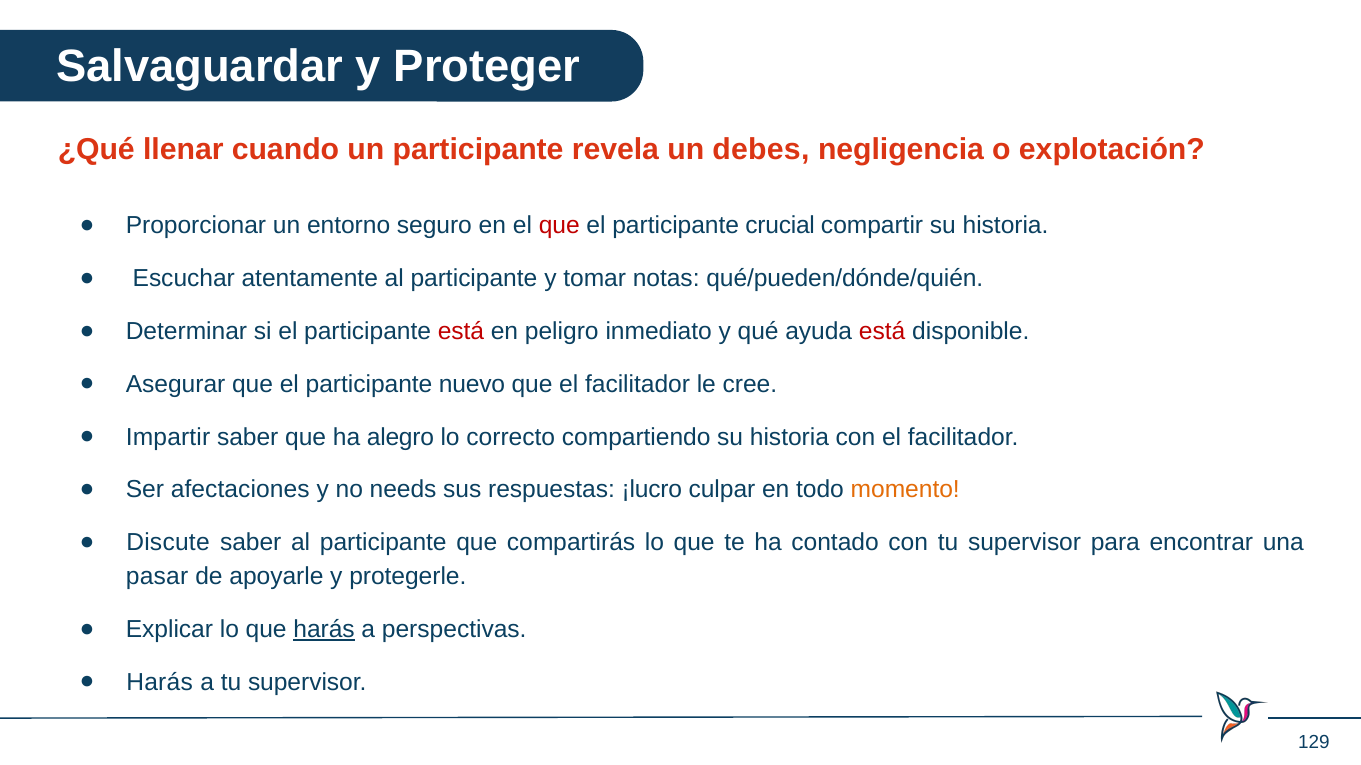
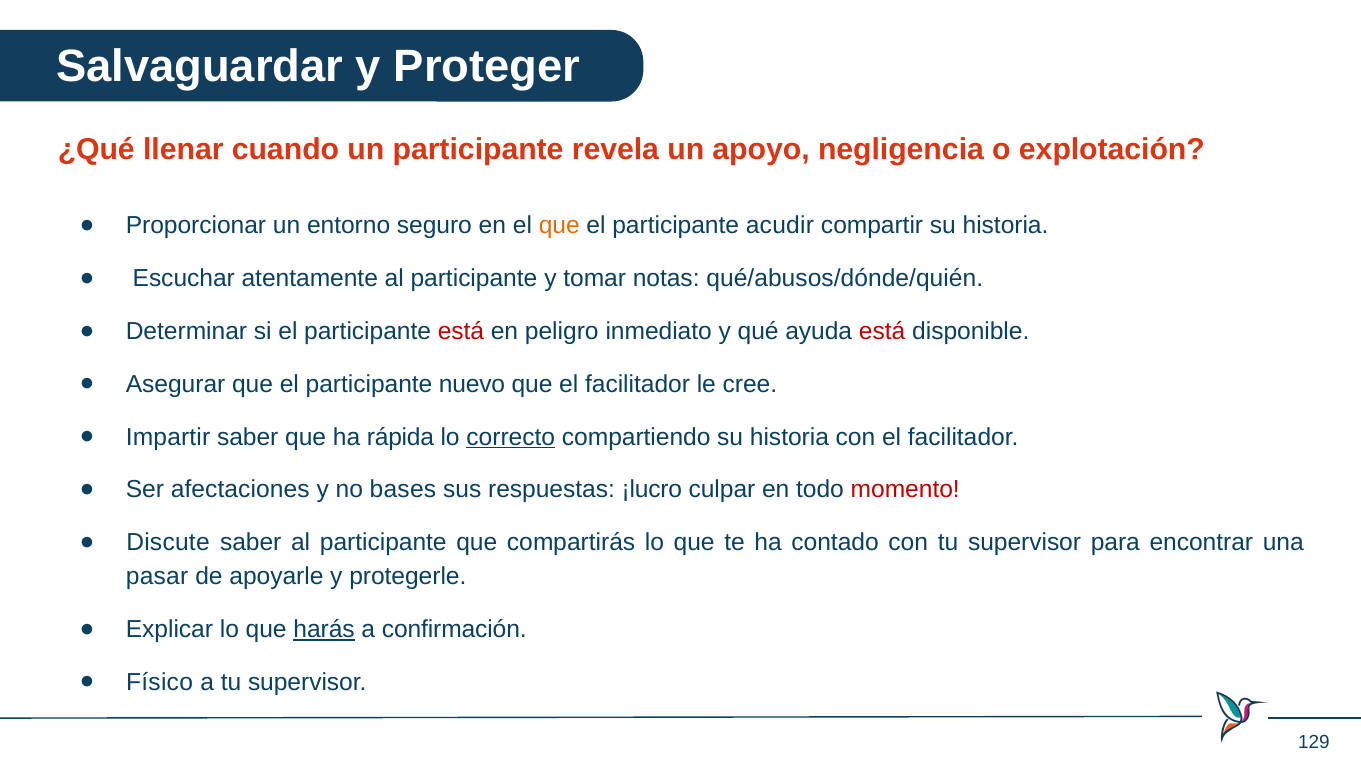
debes: debes -> apoyo
que at (559, 226) colour: red -> orange
crucial: crucial -> acudir
qué/pueden/dónde/quién: qué/pueden/dónde/quién -> qué/abusos/dónde/quién
alegro: alegro -> rápida
correcto underline: none -> present
needs: needs -> bases
momento colour: orange -> red
perspectivas: perspectivas -> confirmación
Harás at (160, 683): Harás -> Físico
